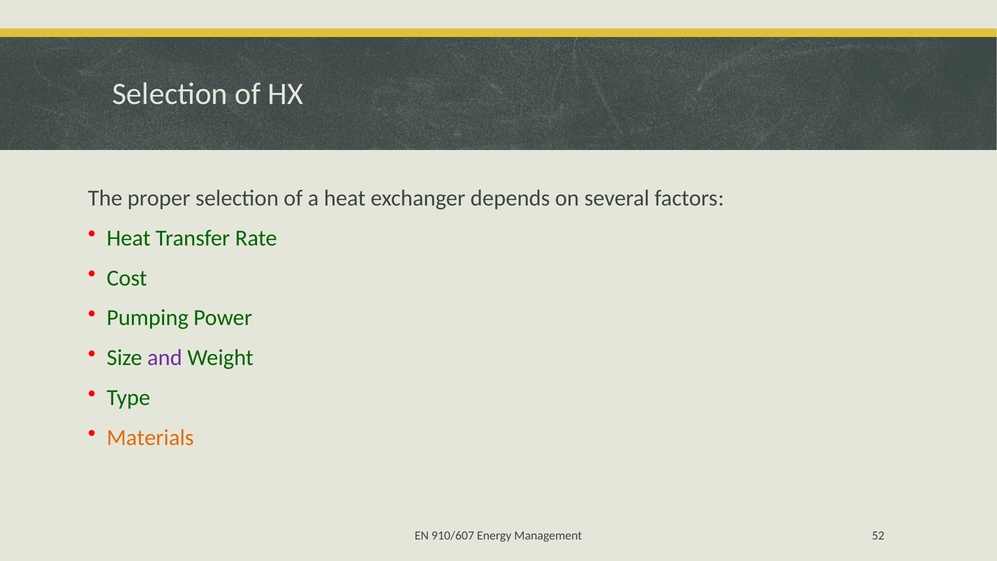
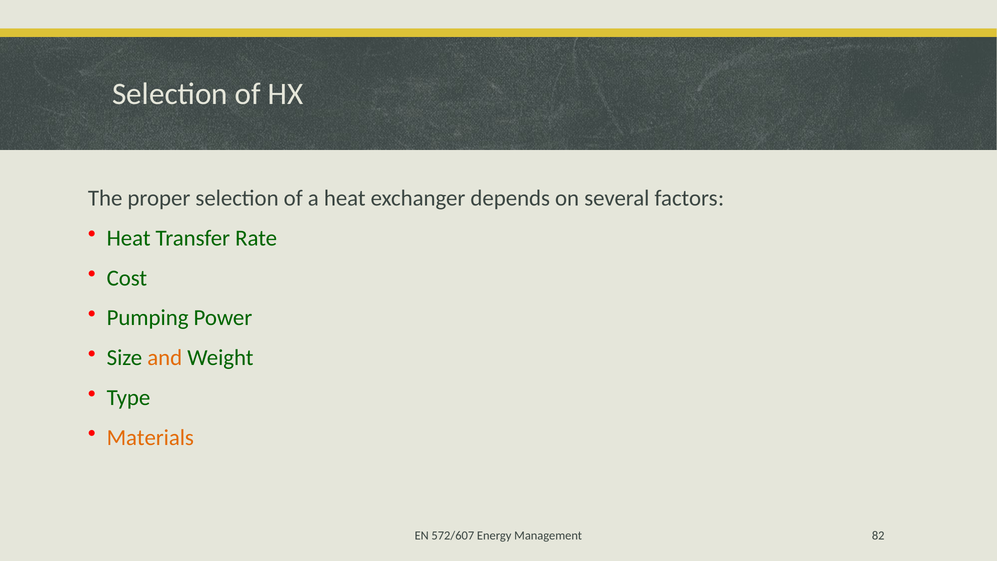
and colour: purple -> orange
910/607: 910/607 -> 572/607
52: 52 -> 82
